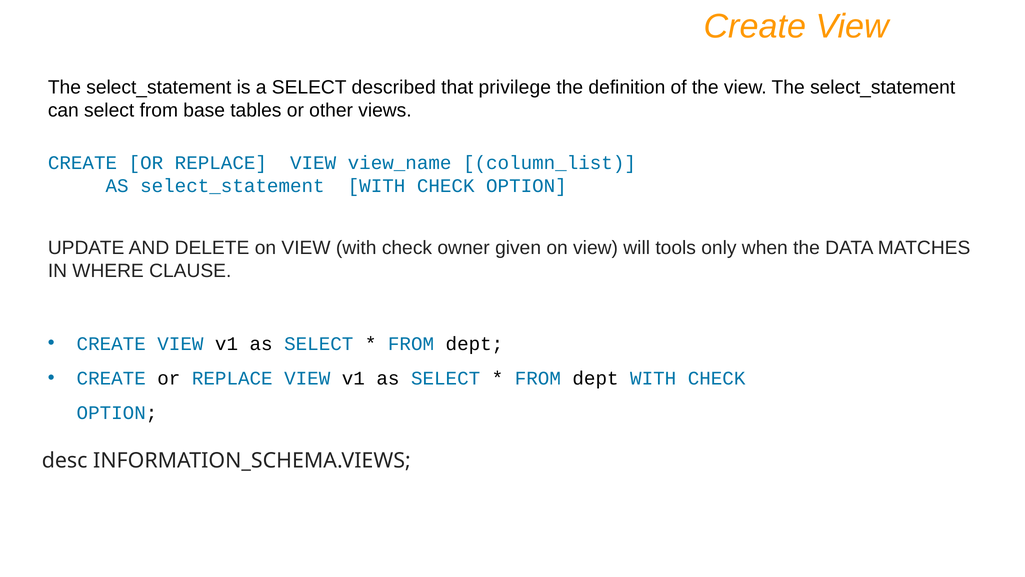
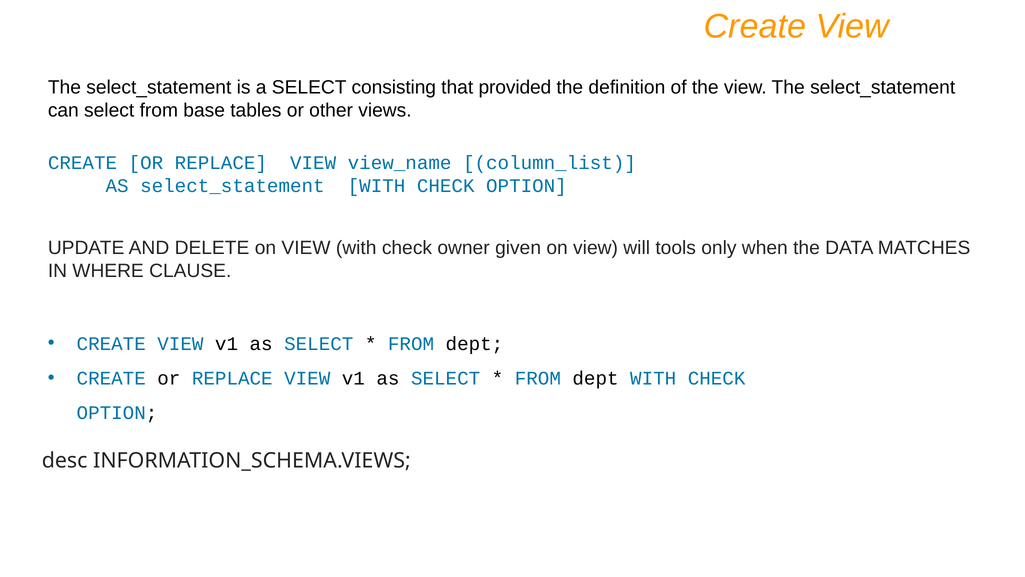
described: described -> consisting
privilege: privilege -> provided
